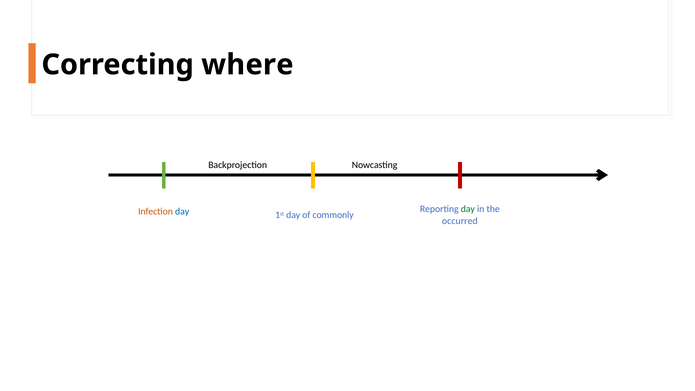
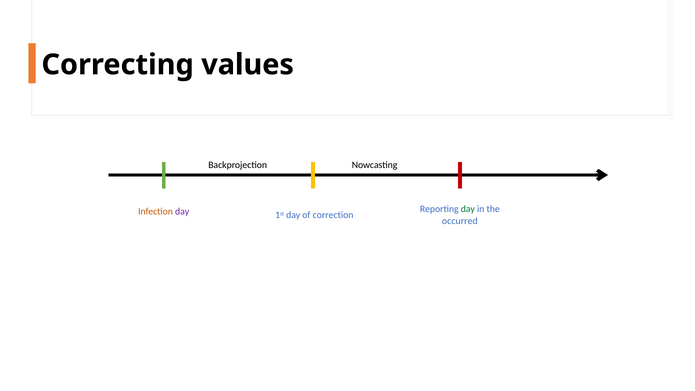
where: where -> values
day at (182, 212) colour: blue -> purple
commonly: commonly -> correction
